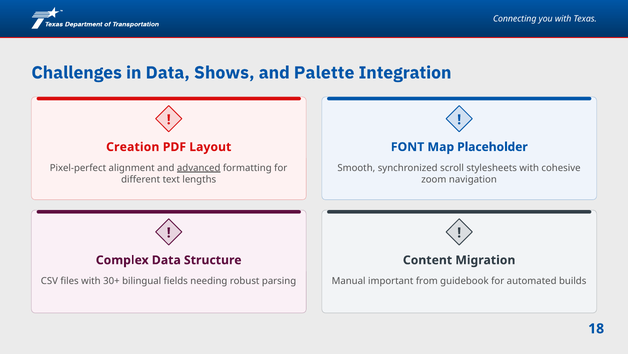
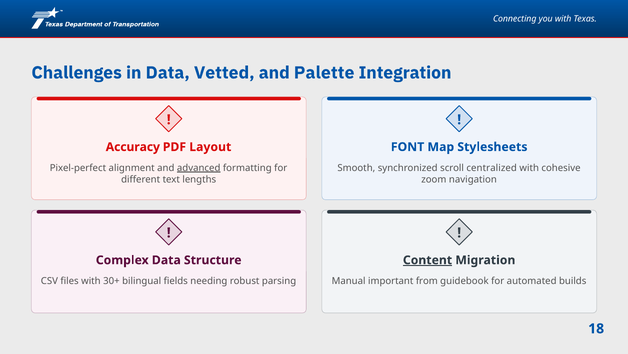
Shows: Shows -> Vetted
Creation: Creation -> Accuracy
Placeholder: Placeholder -> Stylesheets
stylesheets: stylesheets -> centralized
Content underline: none -> present
